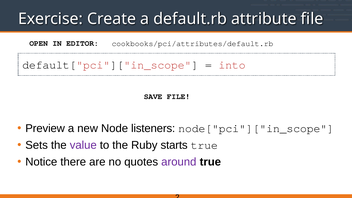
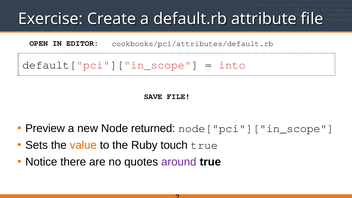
listeners: listeners -> returned
value colour: purple -> orange
starts: starts -> touch
